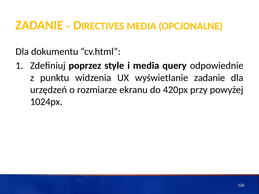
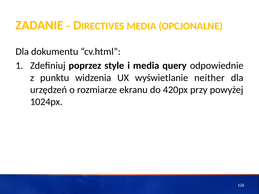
wyświetlanie zadanie: zadanie -> neither
